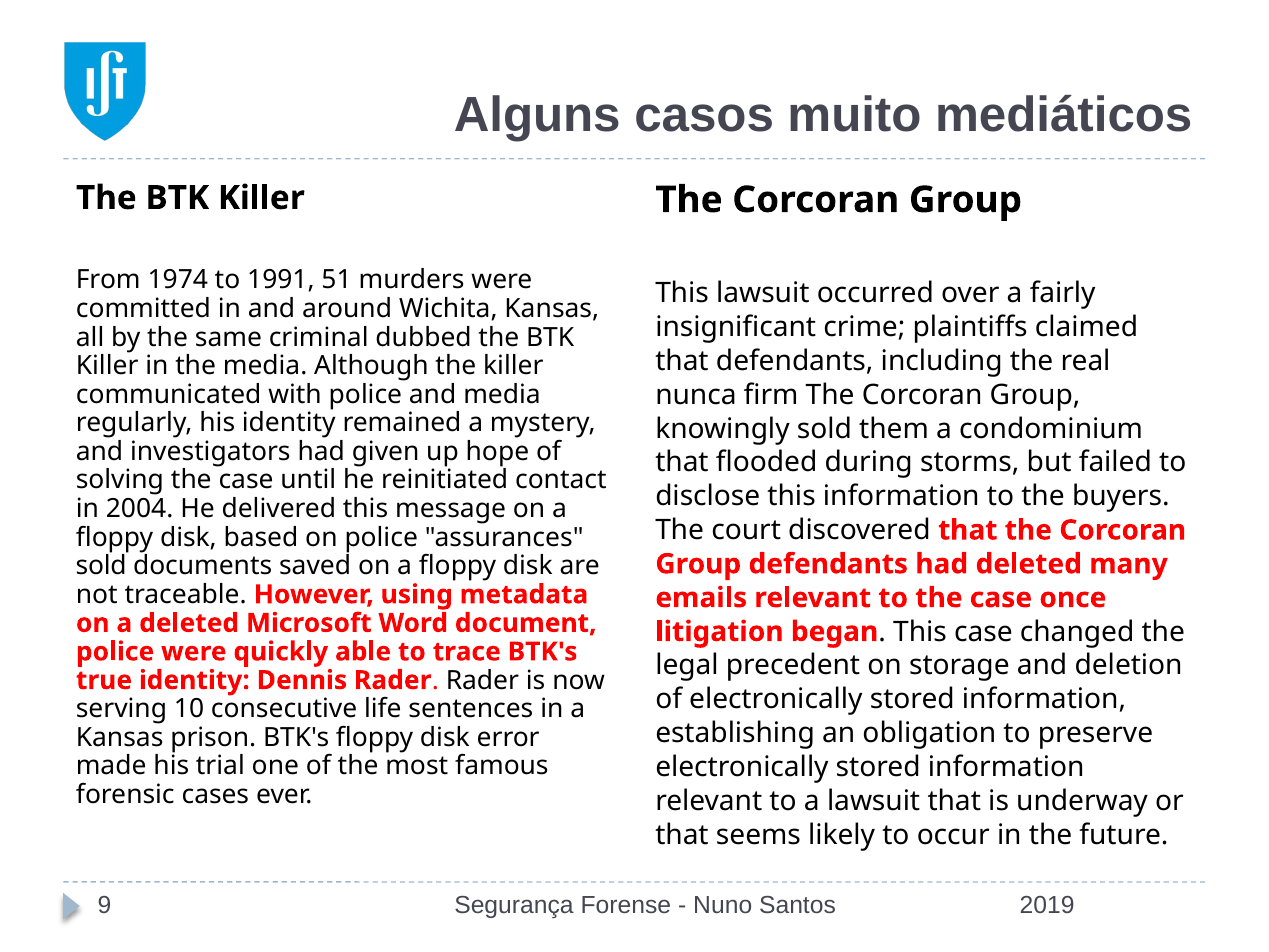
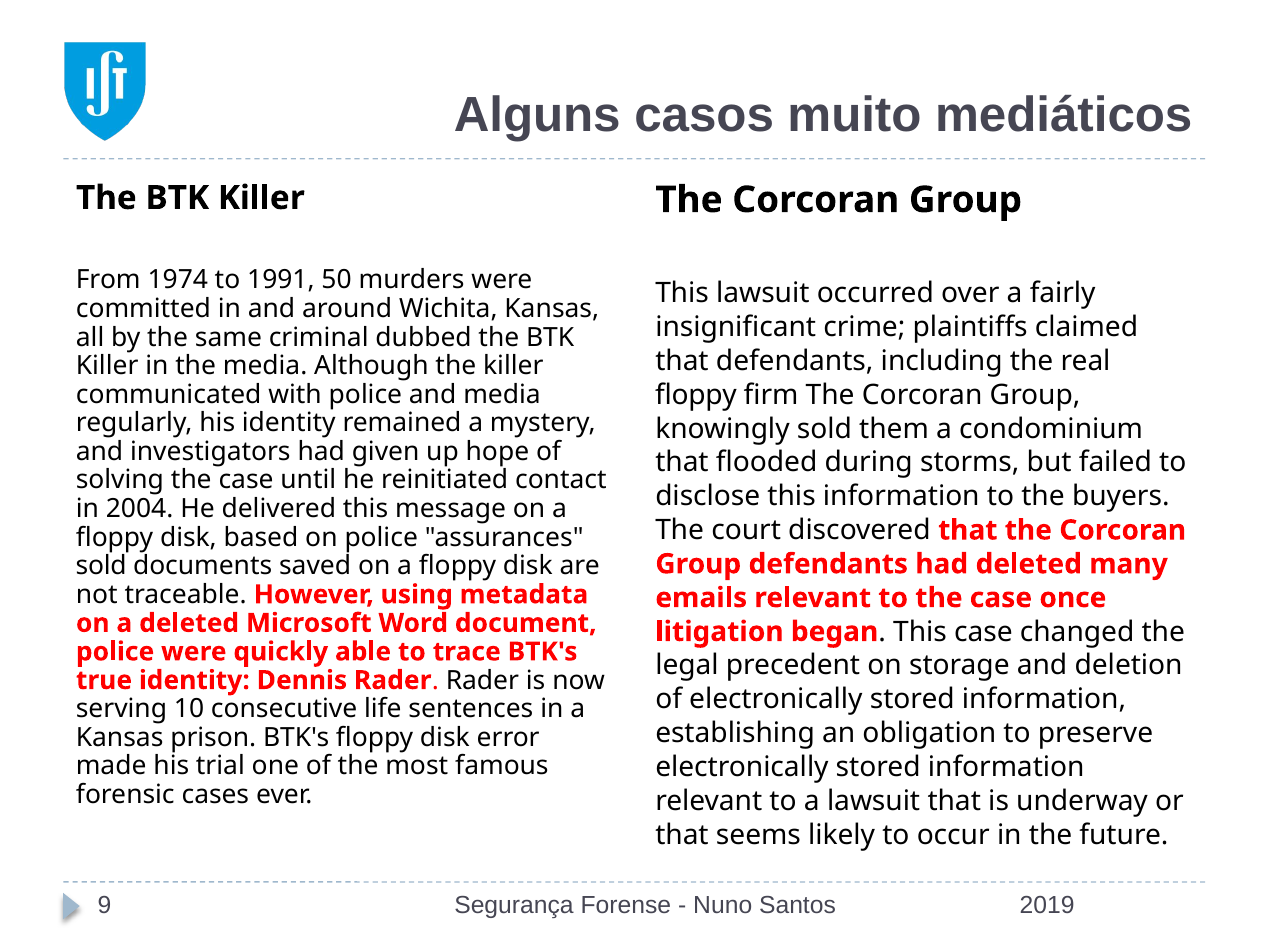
51: 51 -> 50
nunca at (696, 395): nunca -> floppy
